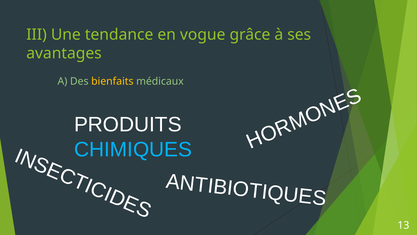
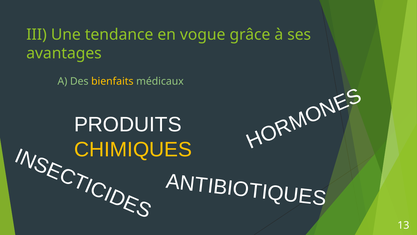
CHIMIQUES colour: light blue -> yellow
